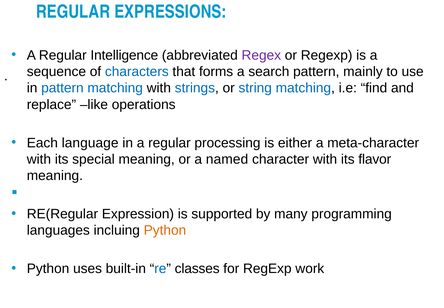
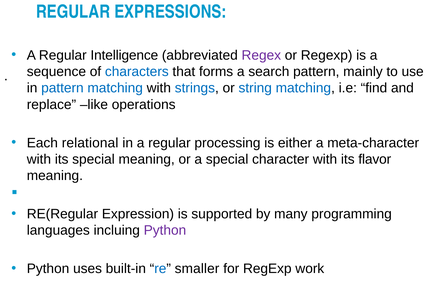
language: language -> relational
a named: named -> special
Python at (165, 230) colour: orange -> purple
classes: classes -> smaller
